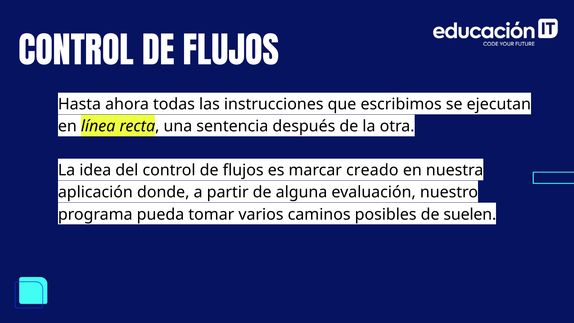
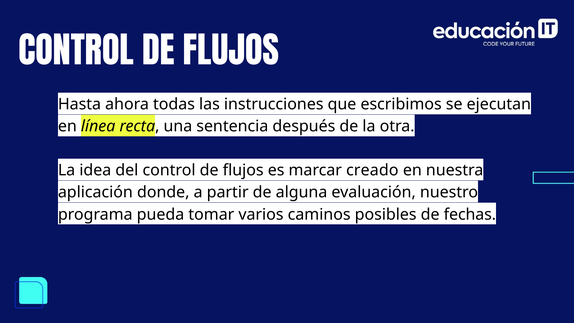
suelen: suelen -> fechas
